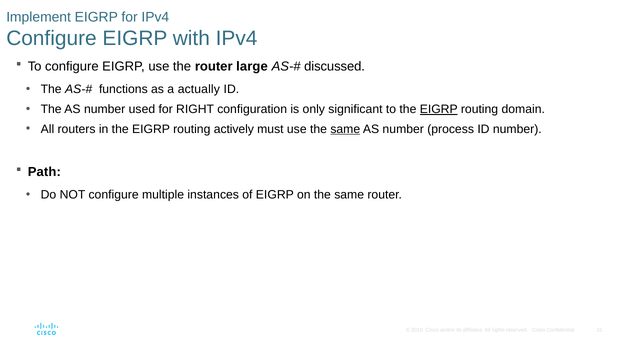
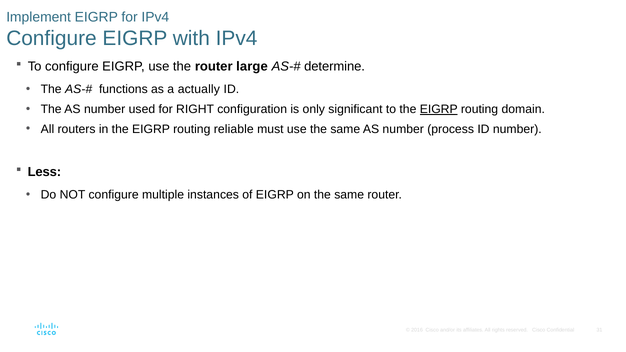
discussed: discussed -> determine
actively: actively -> reliable
same at (345, 129) underline: present -> none
Path: Path -> Less
